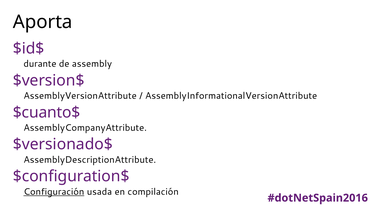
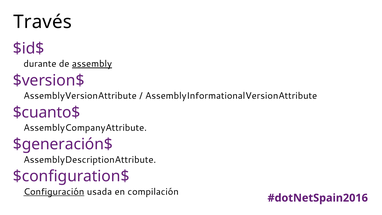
Aporta: Aporta -> Través
assembly underline: none -> present
$versionado$: $versionado$ -> $generación$
